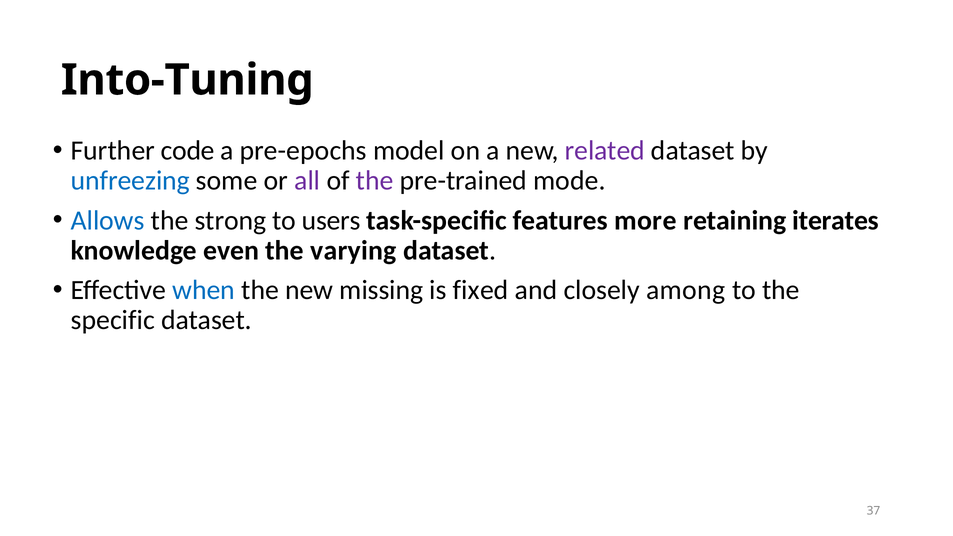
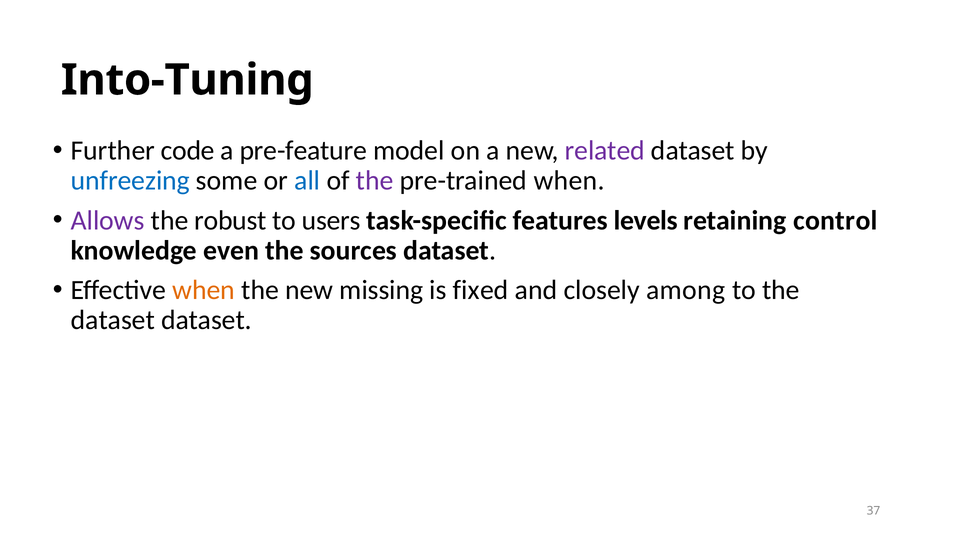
pre-epochs: pre-epochs -> pre-feature
all colour: purple -> blue
pre-trained mode: mode -> when
Allows colour: blue -> purple
strong: strong -> robust
more: more -> levels
iterates: iterates -> control
varying: varying -> sources
when at (204, 290) colour: blue -> orange
specific at (113, 320): specific -> dataset
